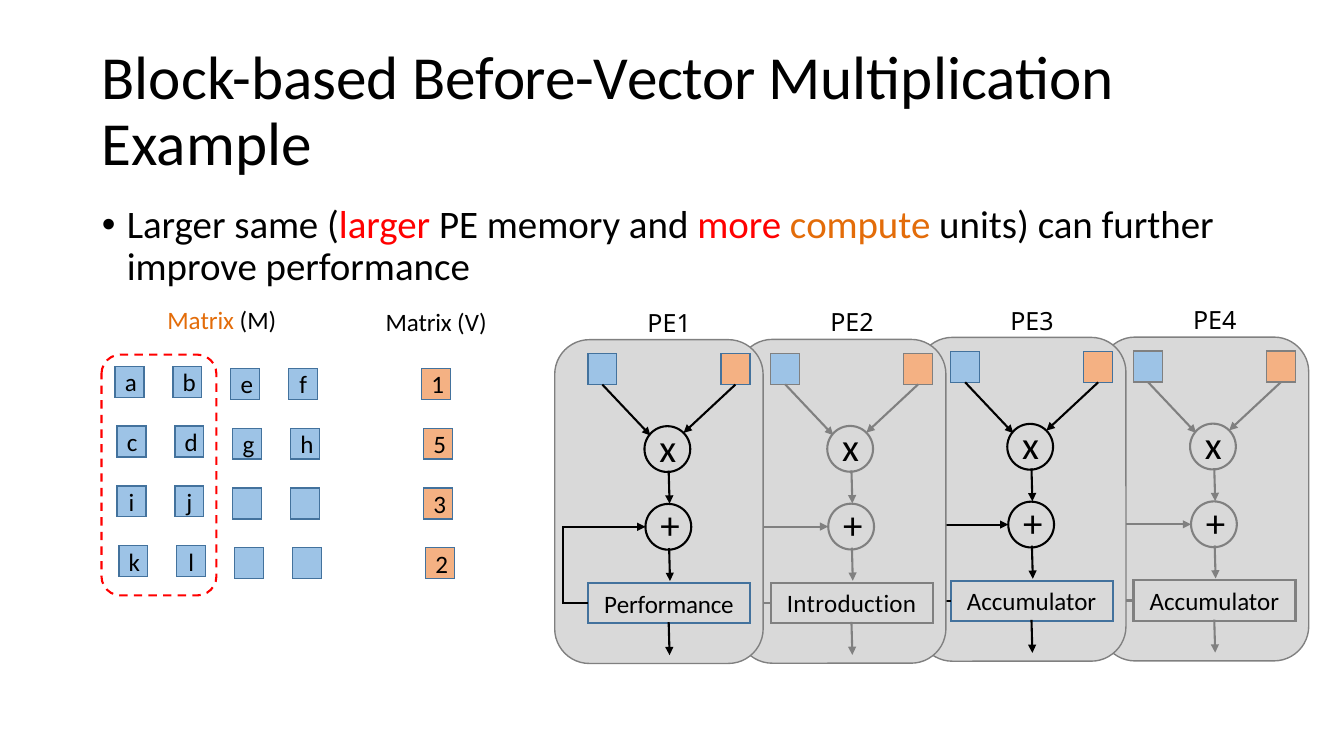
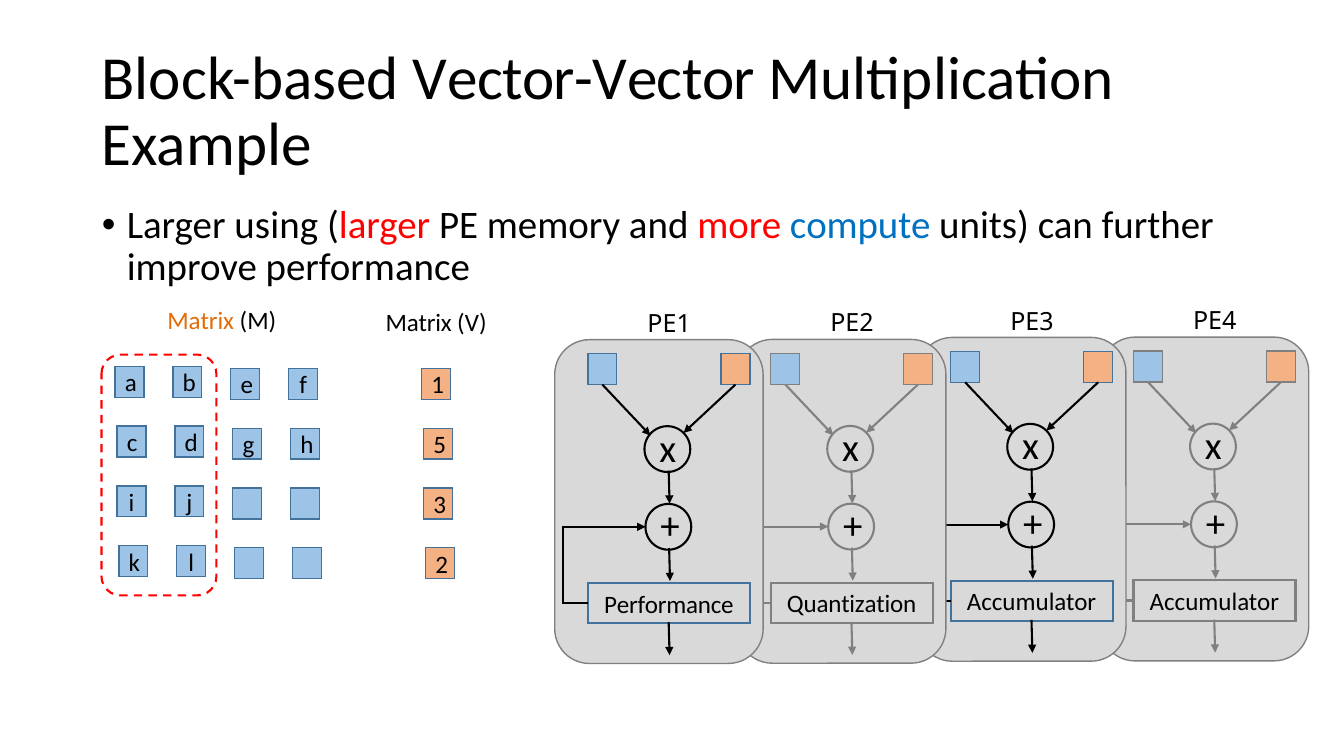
Before-Vector: Before-Vector -> Vector-Vector
same: same -> using
compute colour: orange -> blue
Introduction: Introduction -> Quantization
